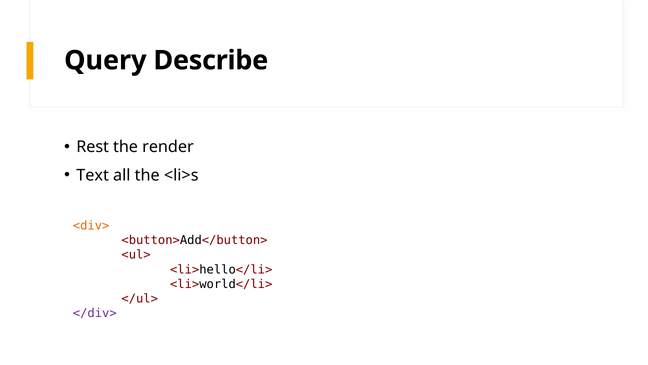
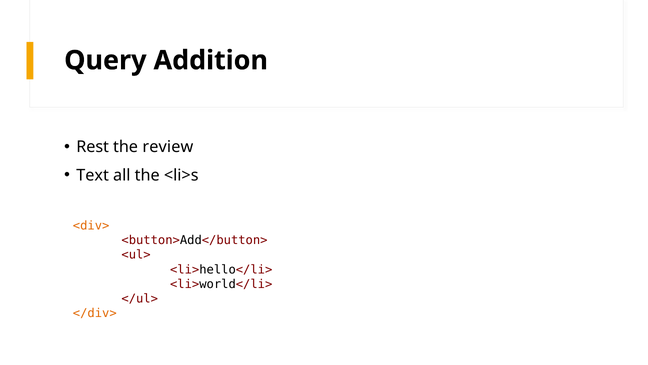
Describe: Describe -> Addition
render: render -> review
</div> colour: purple -> orange
